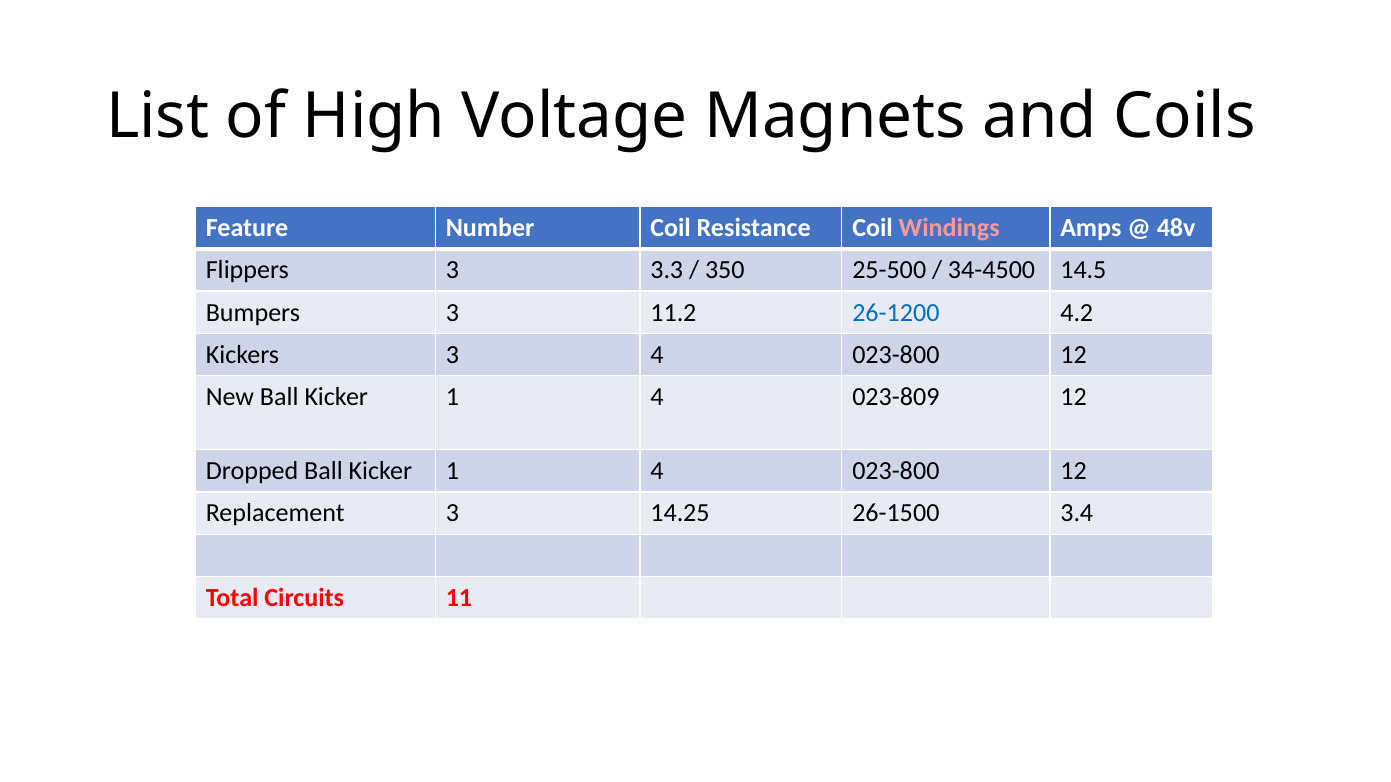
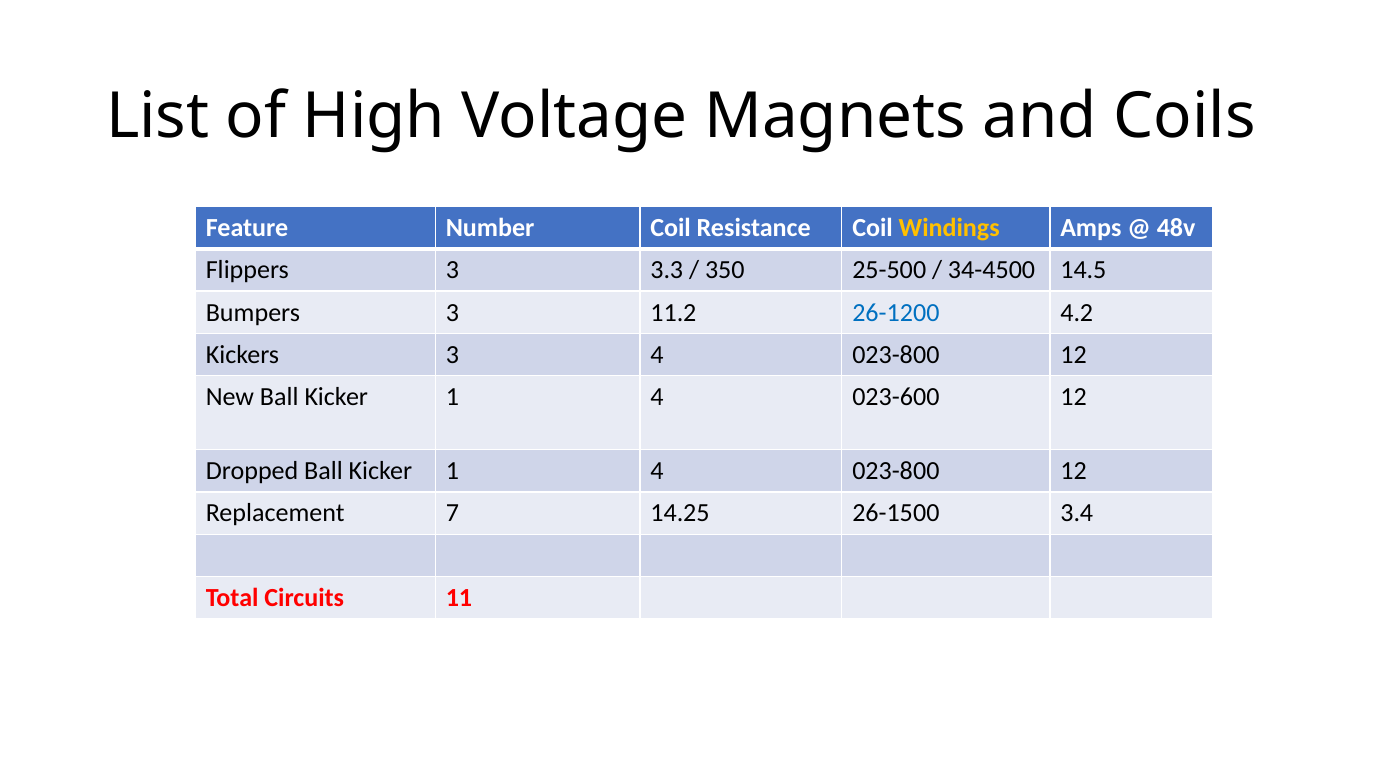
Windings colour: pink -> yellow
023-809: 023-809 -> 023-600
Replacement 3: 3 -> 7
